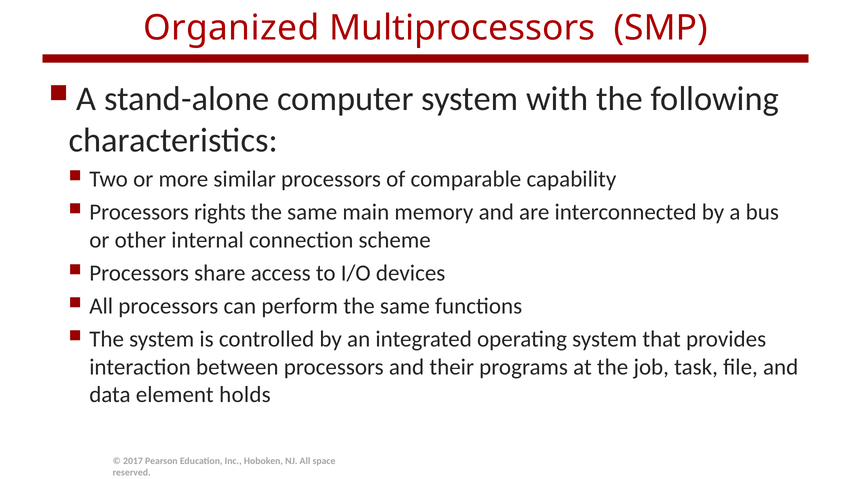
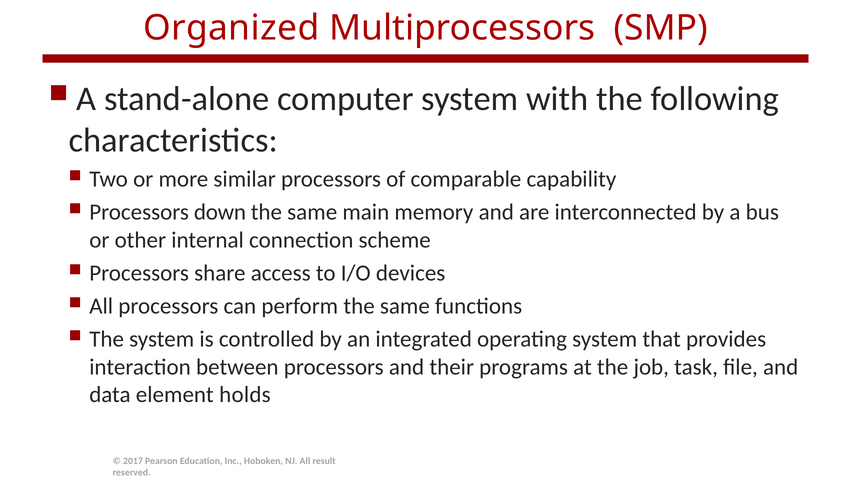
rights: rights -> down
space: space -> result
